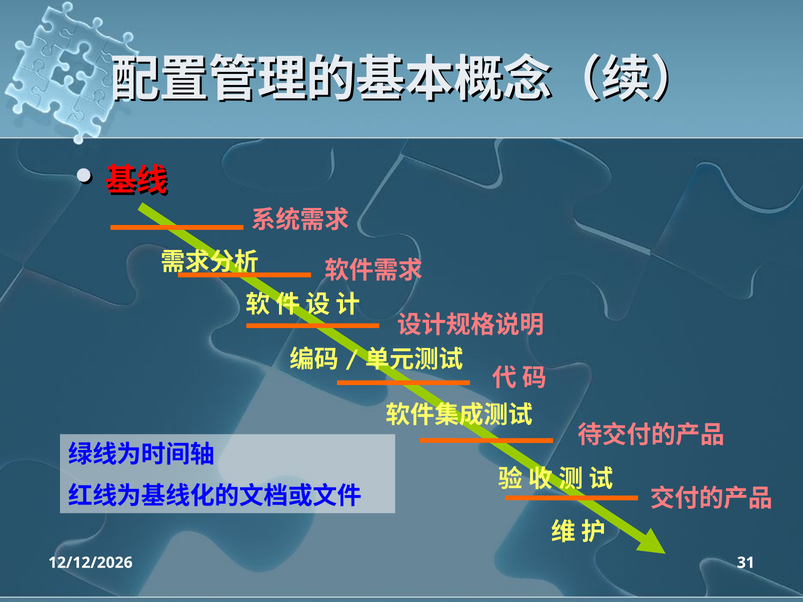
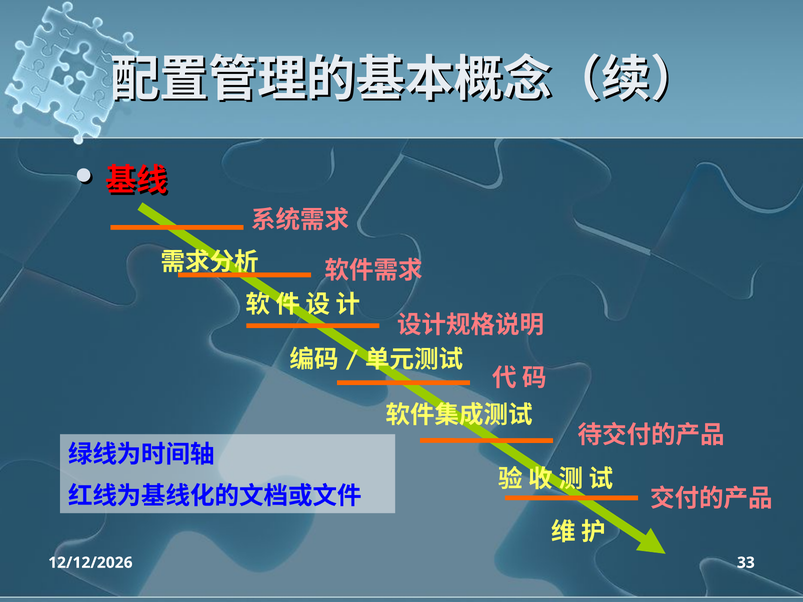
31: 31 -> 33
